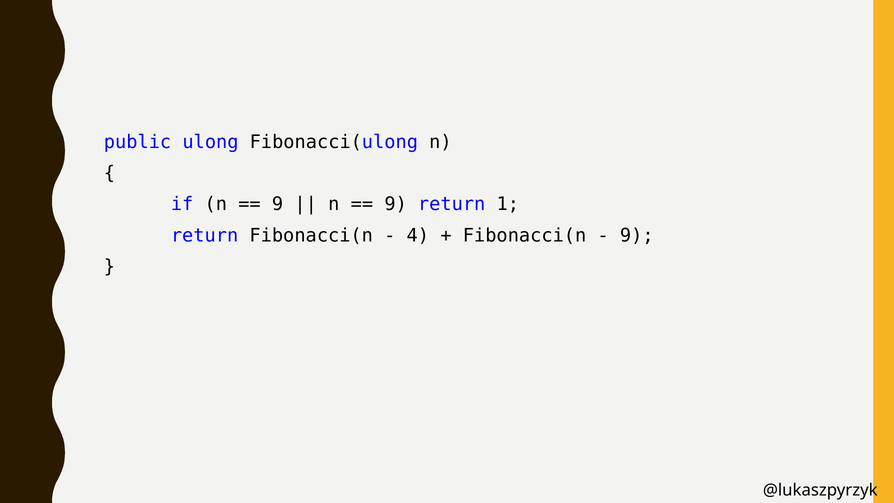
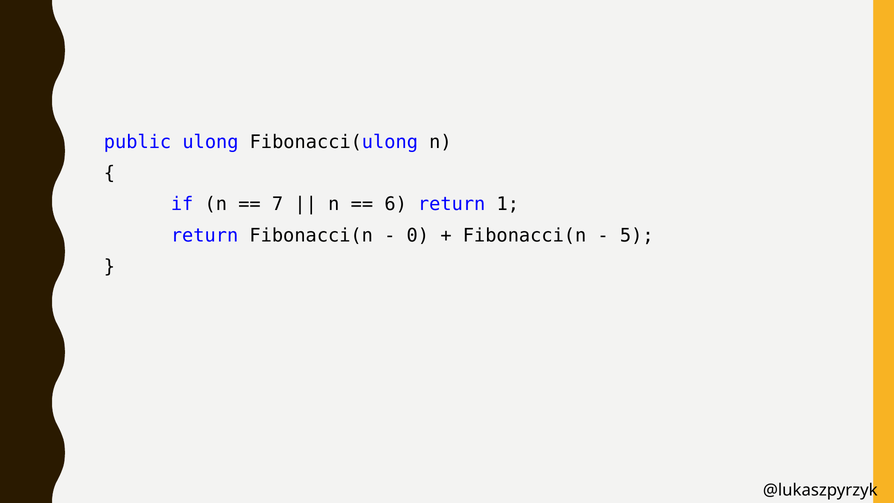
9 at (278, 204): 9 -> 7
9 at (396, 204): 9 -> 6
4: 4 -> 0
9 at (637, 235): 9 -> 5
